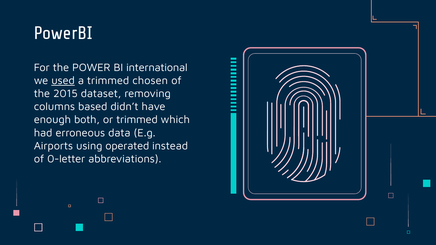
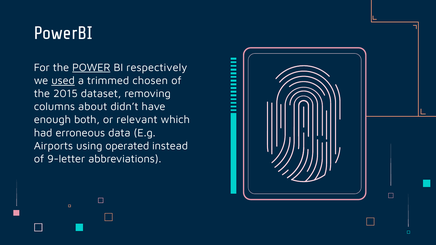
POWER underline: none -> present
international: international -> respectively
based: based -> about
or trimmed: trimmed -> relevant
0-letter: 0-letter -> 9-letter
